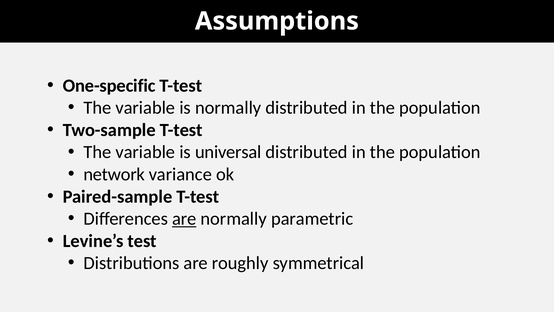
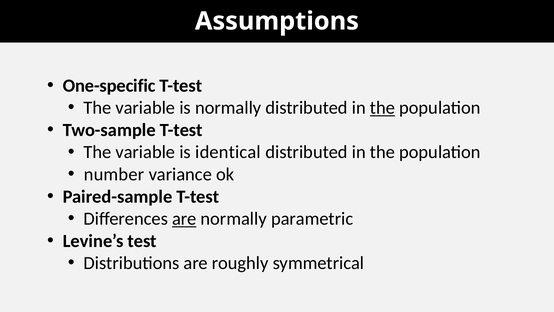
the at (382, 108) underline: none -> present
universal: universal -> identical
network: network -> number
